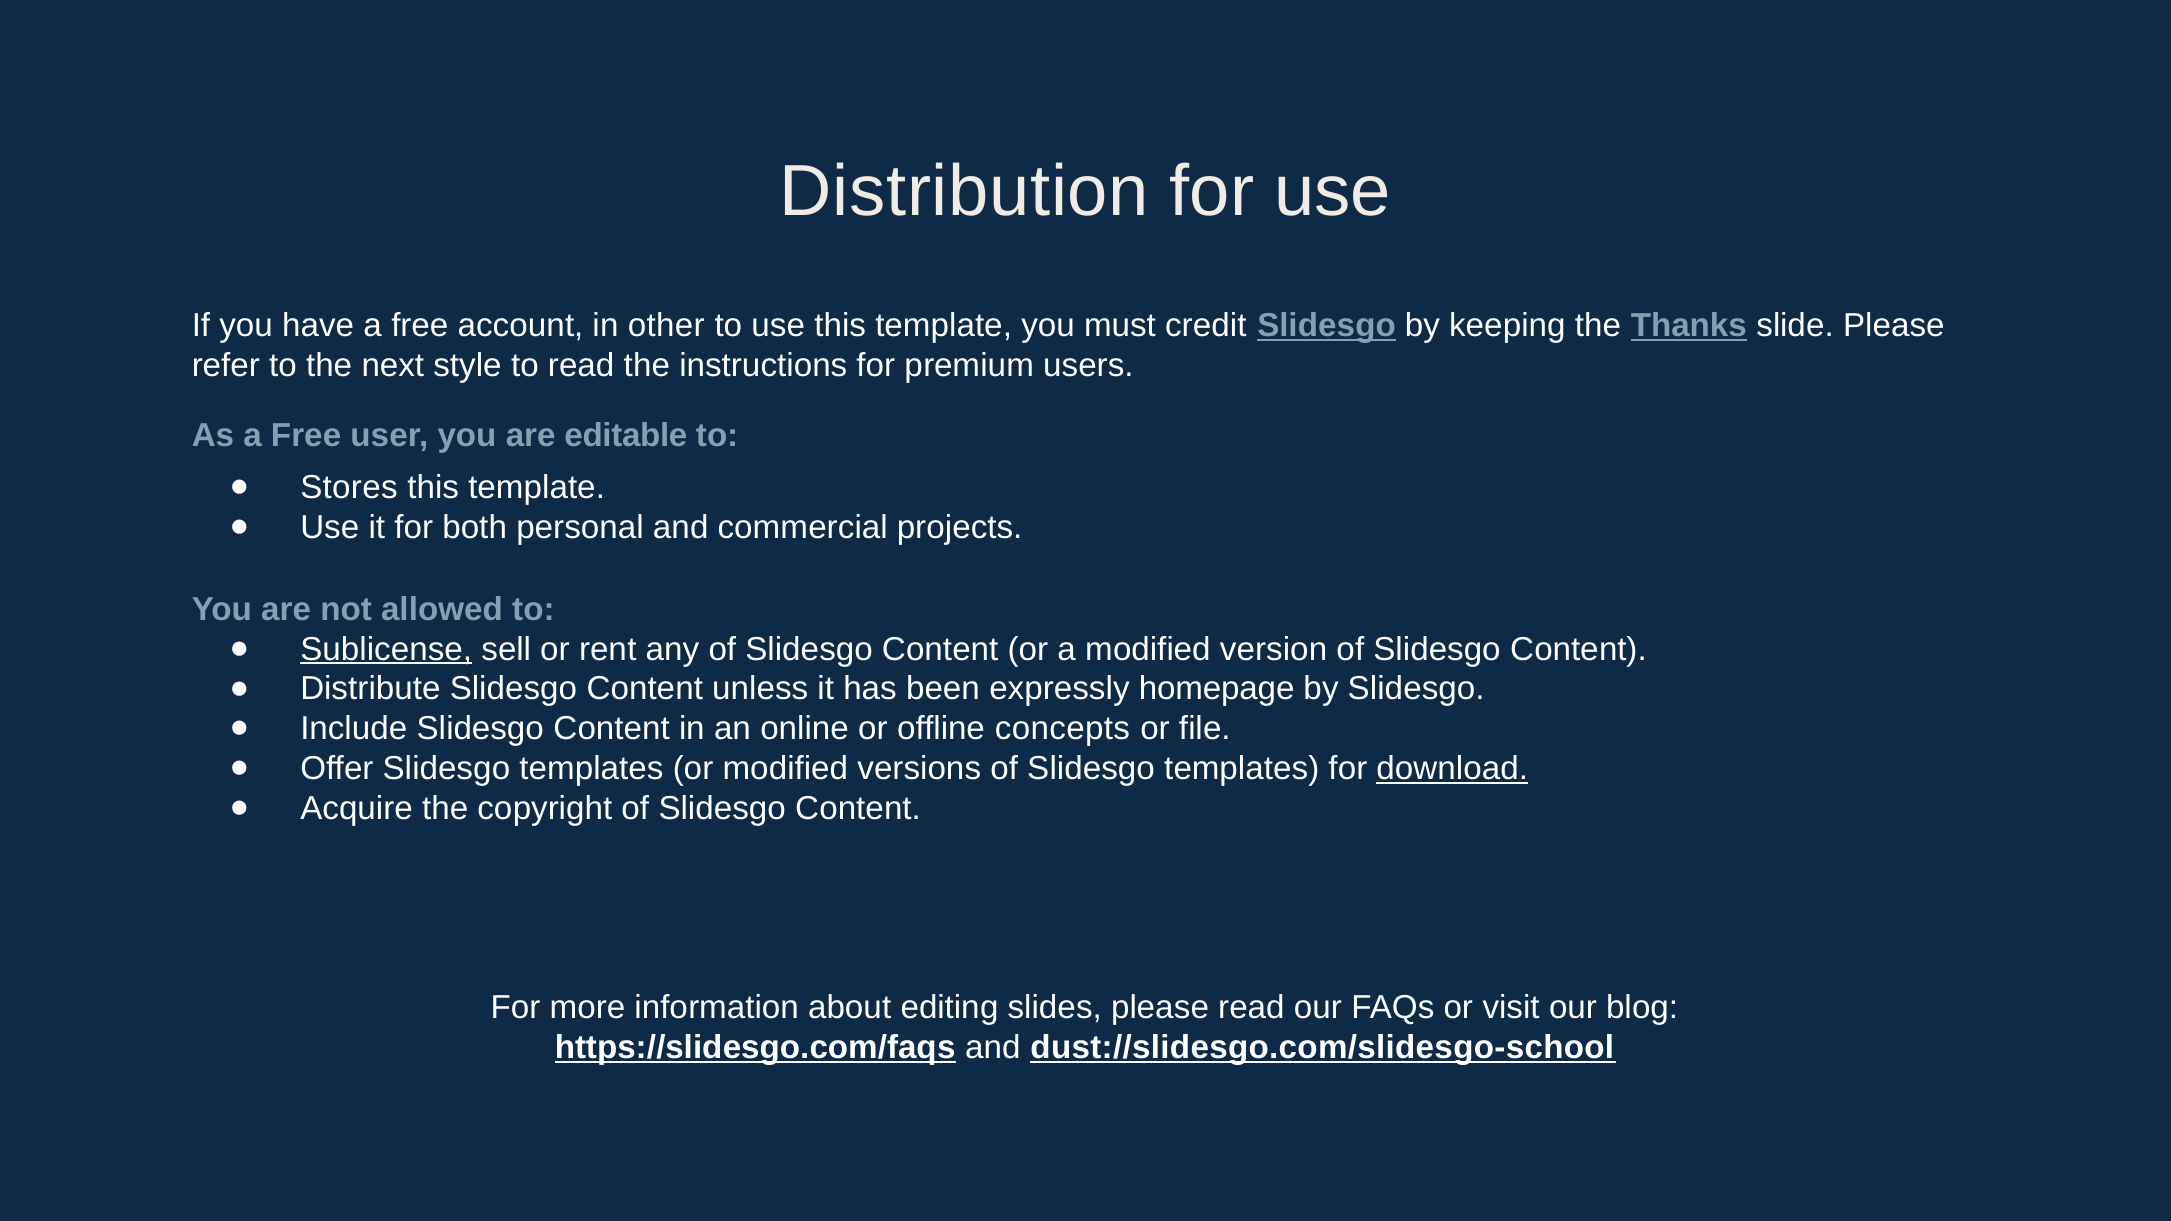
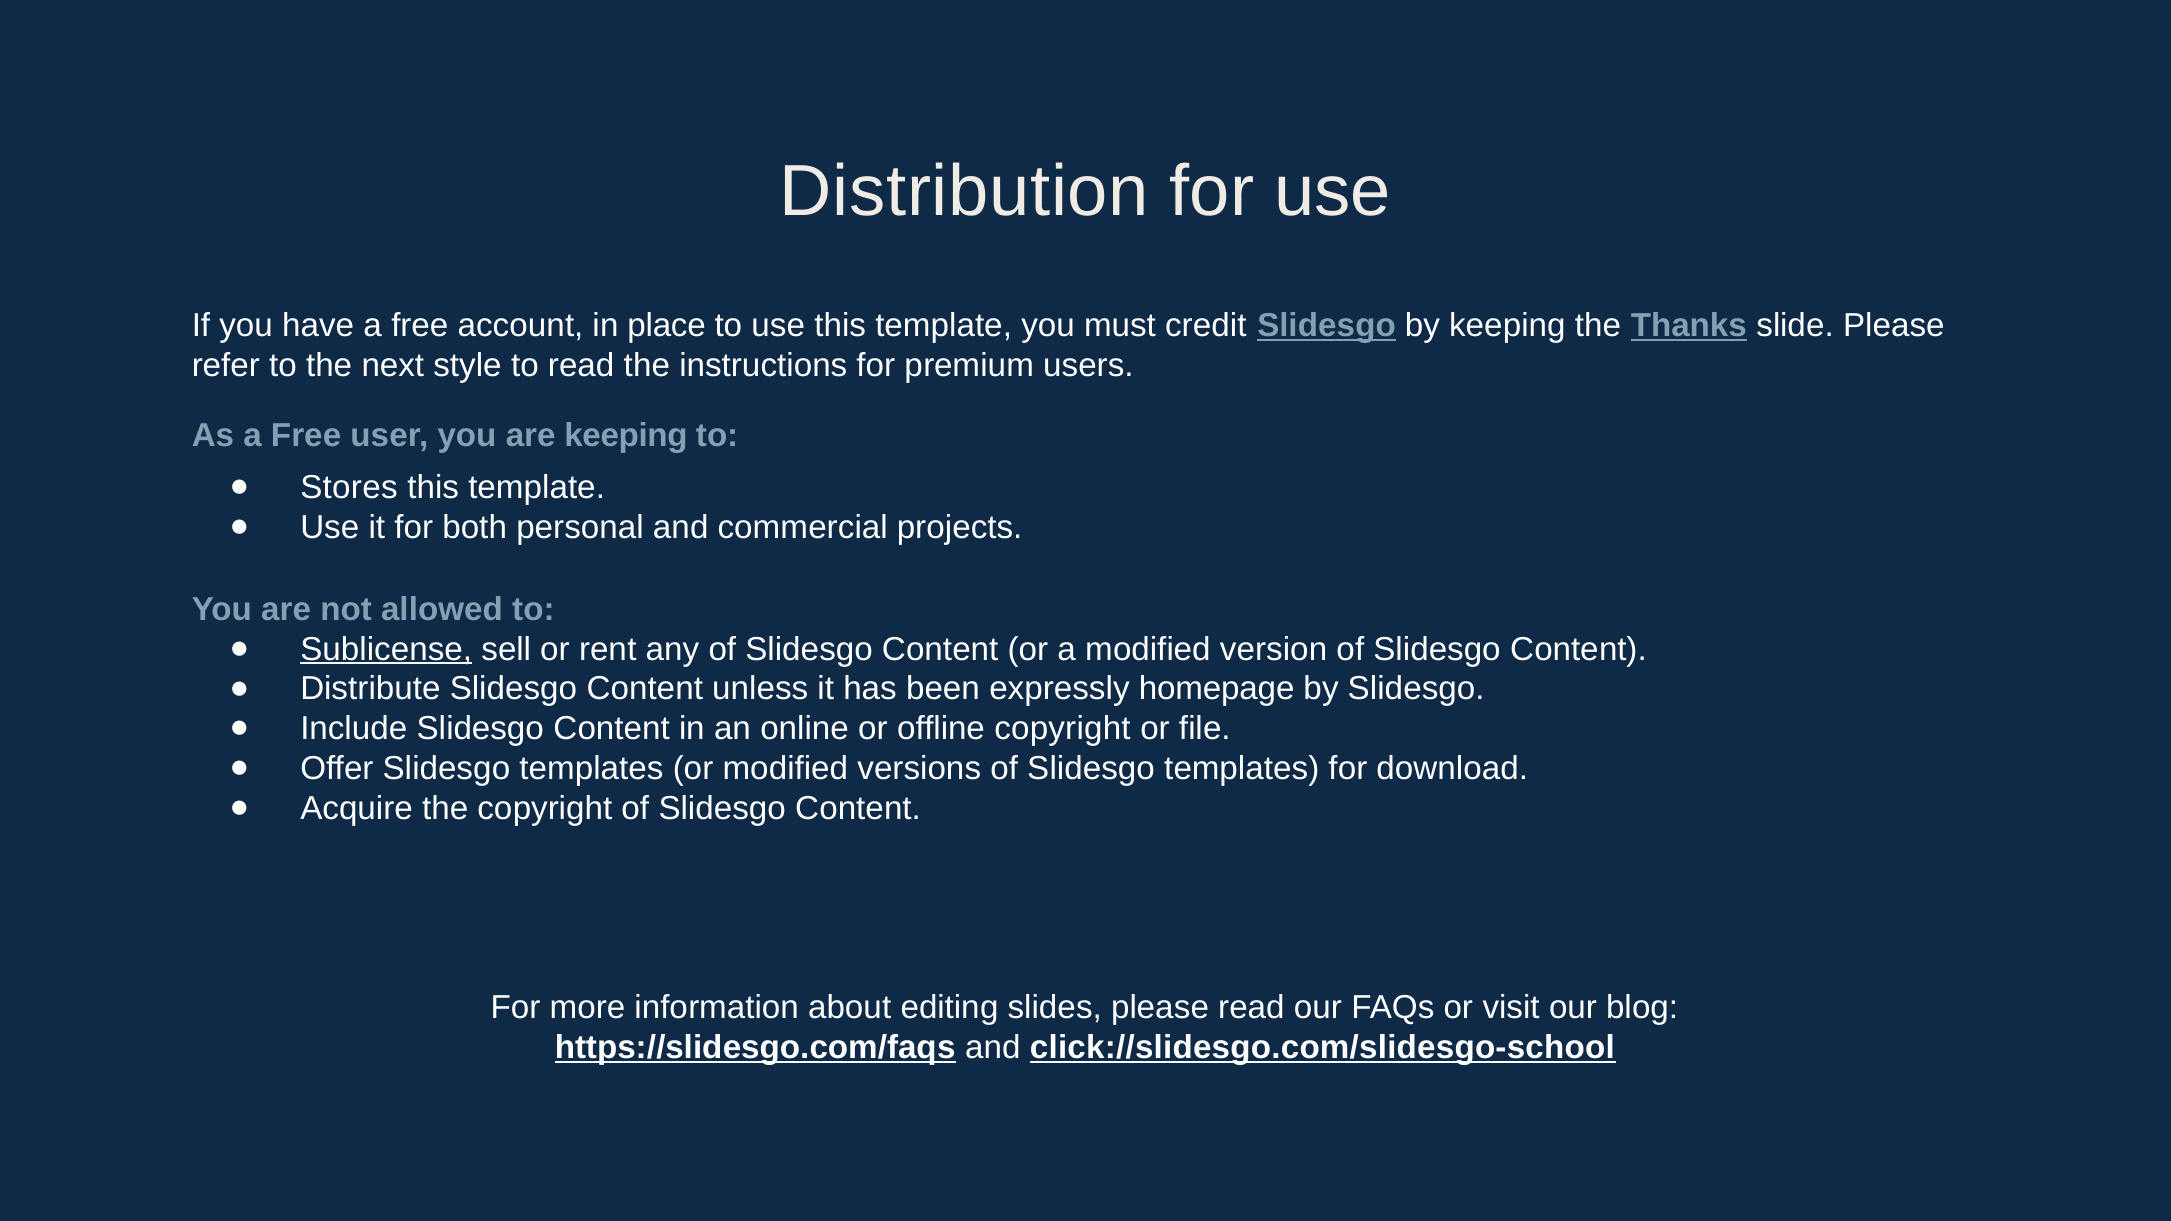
other: other -> place
are editable: editable -> keeping
offline concepts: concepts -> copyright
download underline: present -> none
dust://slidesgo.com/slidesgo-school: dust://slidesgo.com/slidesgo-school -> click://slidesgo.com/slidesgo-school
